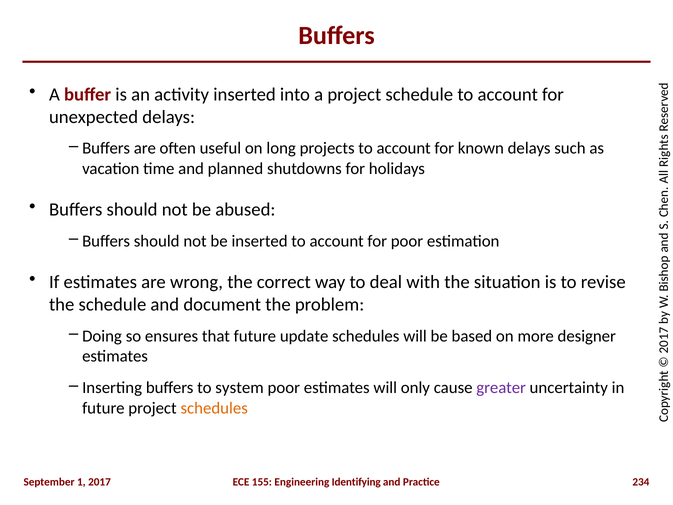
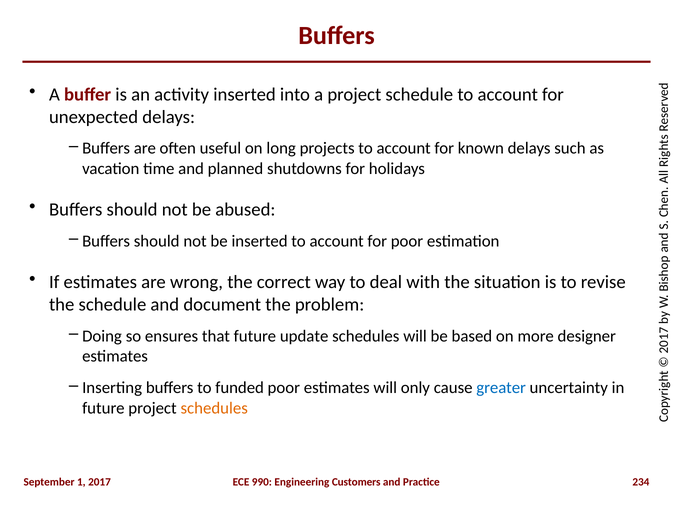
system: system -> funded
greater colour: purple -> blue
155: 155 -> 990
Identifying: Identifying -> Customers
